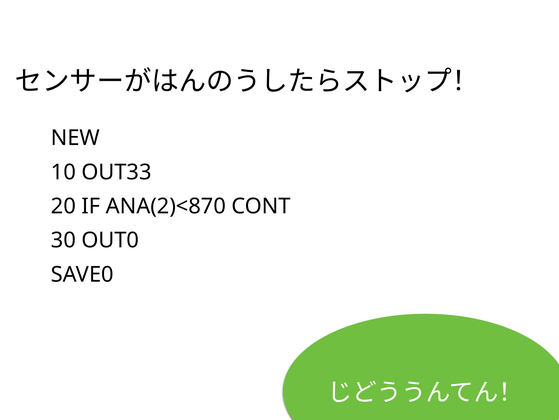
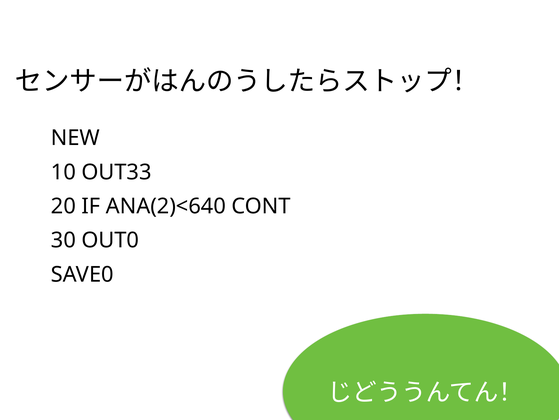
ANA(2)<870: ANA(2)<870 -> ANA(2)<640
